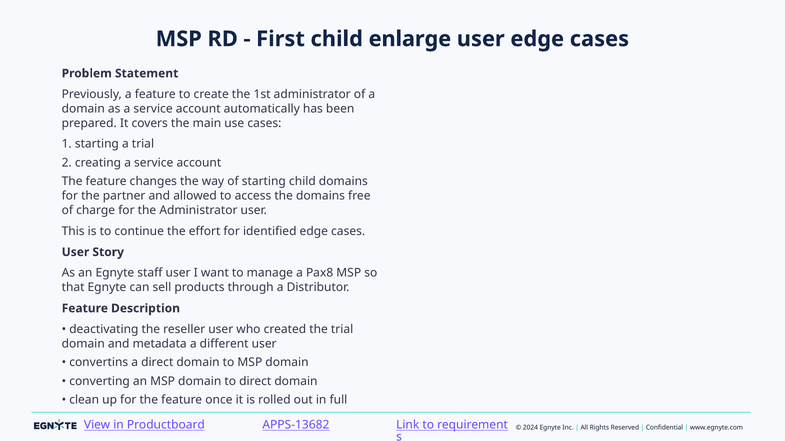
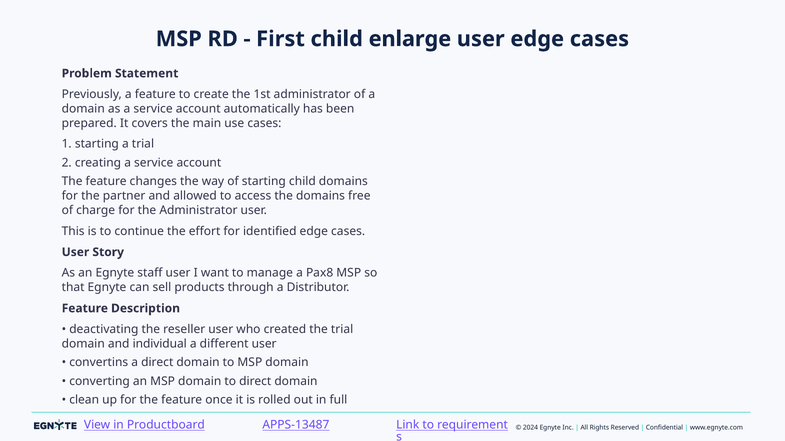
metadata: metadata -> individual
APPS-13682: APPS-13682 -> APPS-13487
